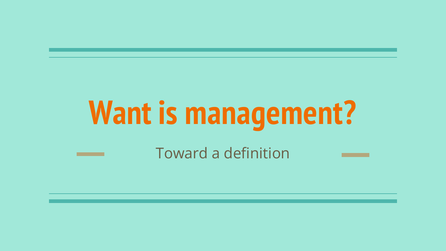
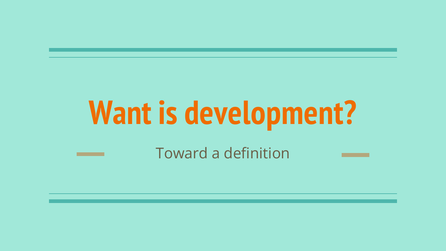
management: management -> development
